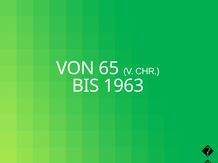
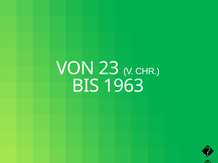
65: 65 -> 23
